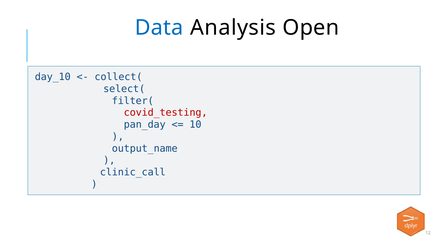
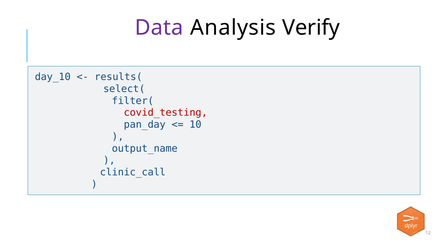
Data colour: blue -> purple
Open: Open -> Verify
collect(: collect( -> results(
